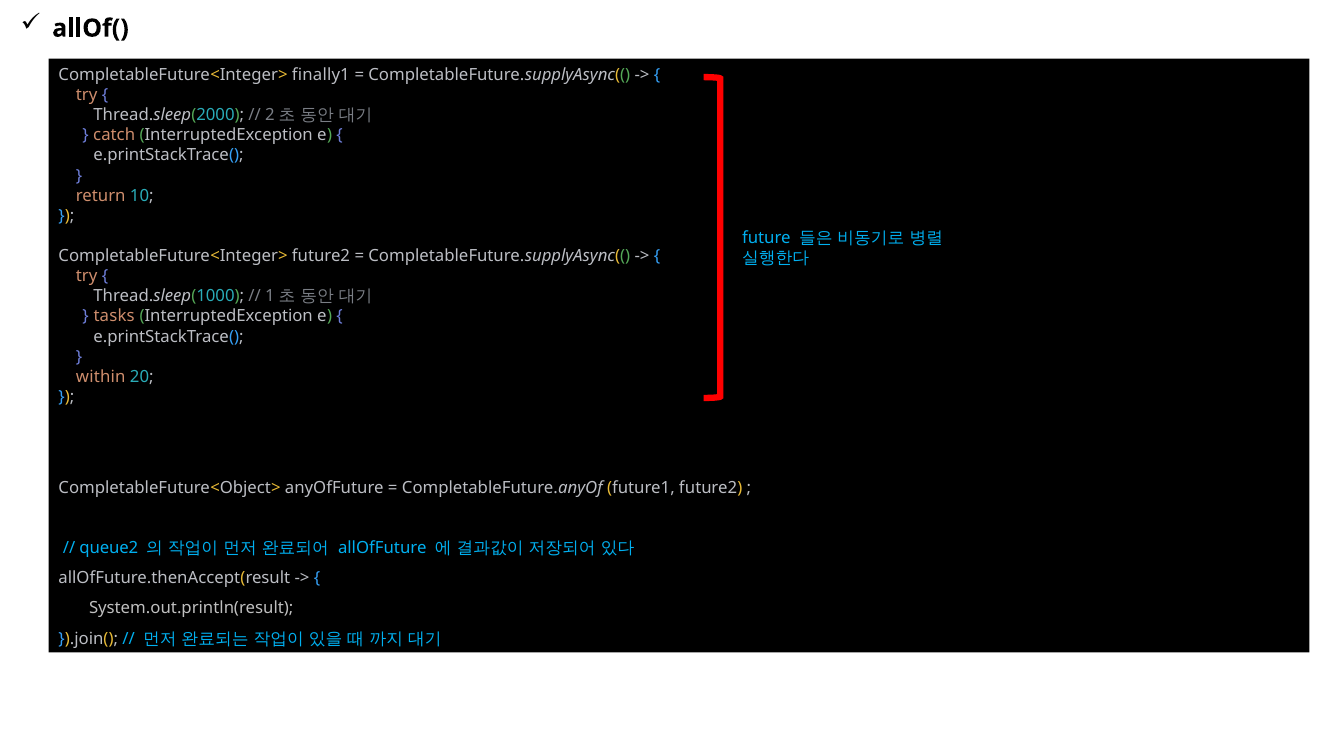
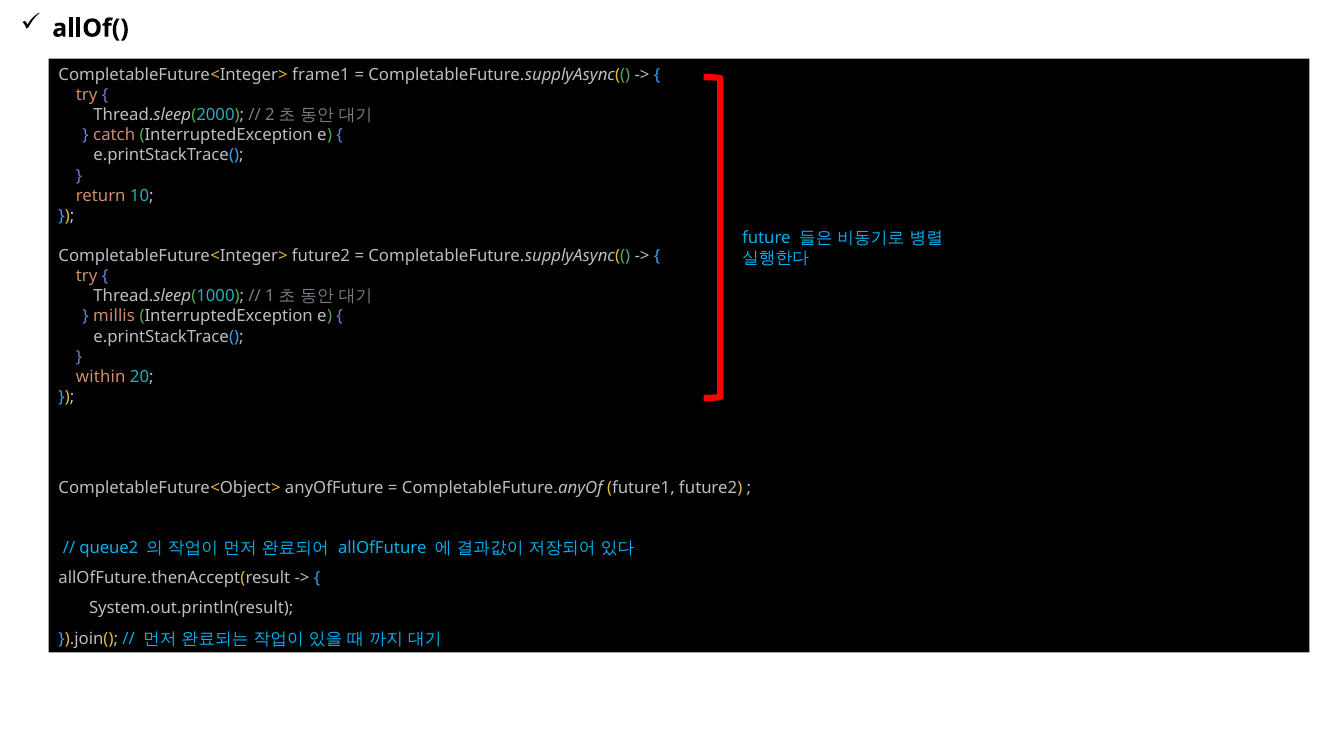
finally1: finally1 -> frame1
tasks: tasks -> millis
